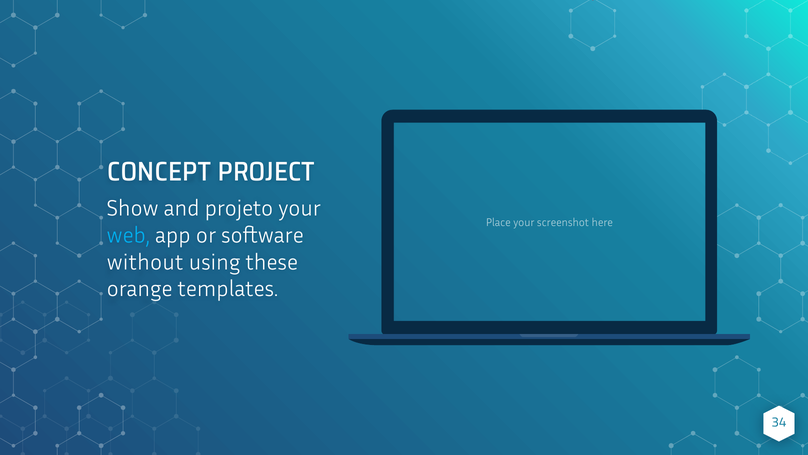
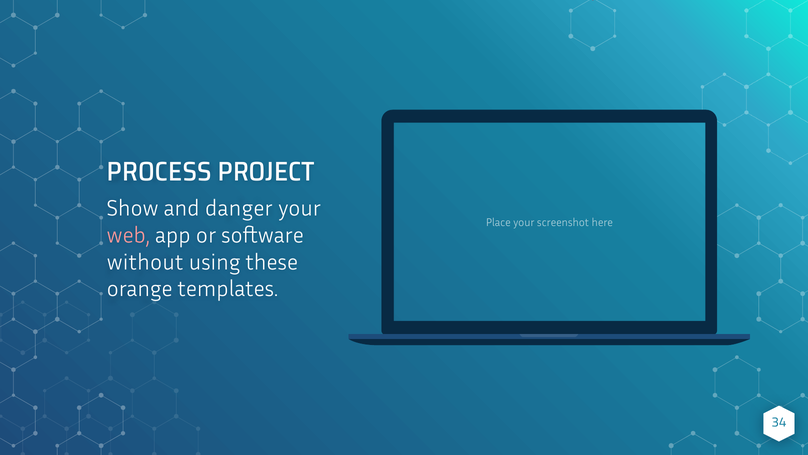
CONCEPT: CONCEPT -> PROCESS
projeto: projeto -> danger
web colour: light blue -> pink
